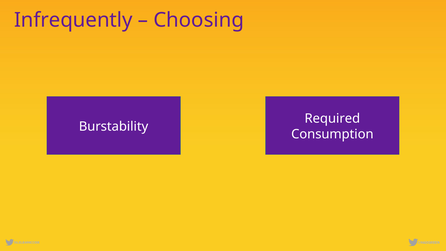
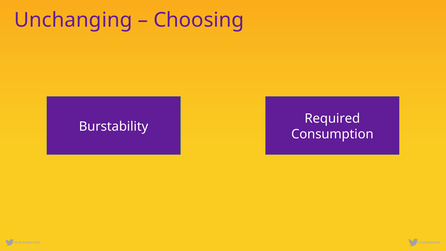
Infrequently: Infrequently -> Unchanging
